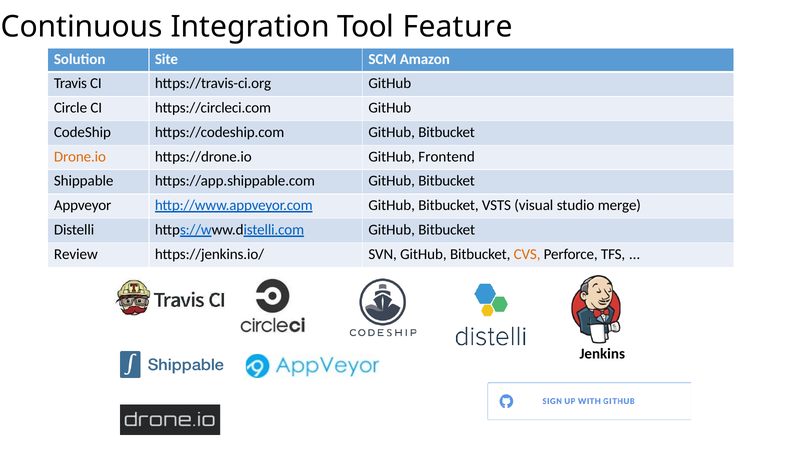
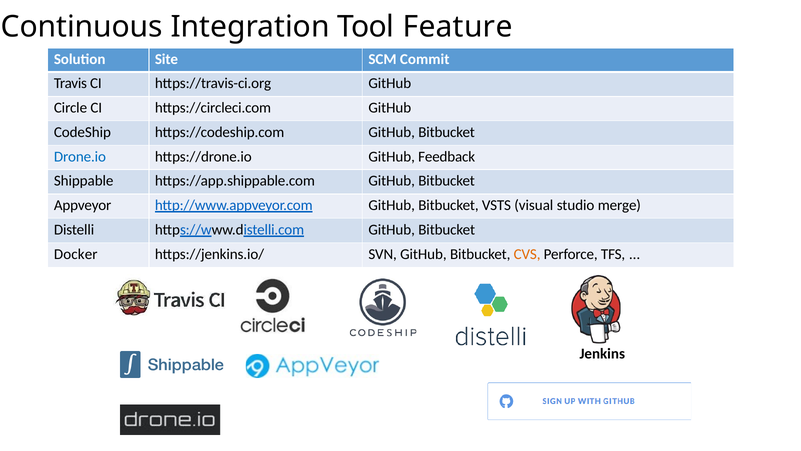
Amazon: Amazon -> Commit
Drone.io colour: orange -> blue
Frontend: Frontend -> Feedback
Review: Review -> Docker
